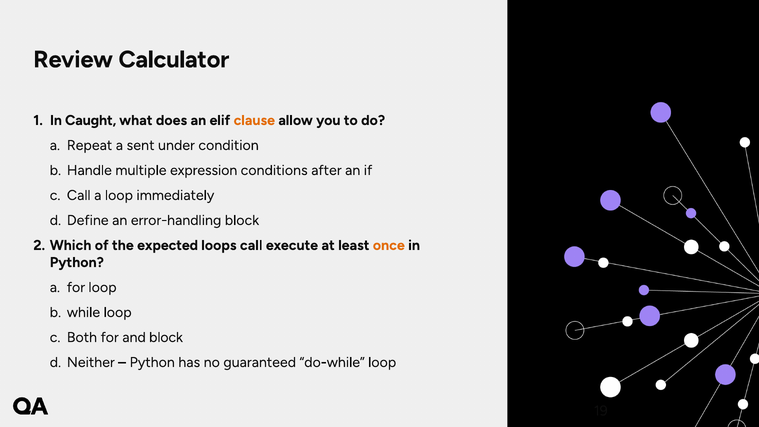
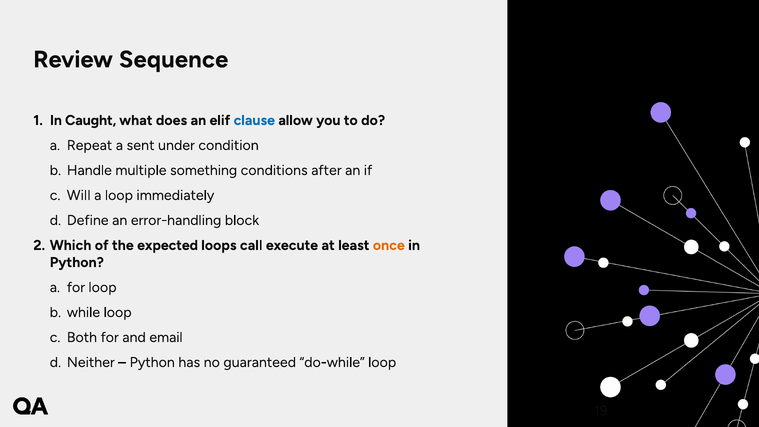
Calculator: Calculator -> Sequence
clause colour: orange -> blue
expression: expression -> something
Call at (79, 195): Call -> Will
and block: block -> email
